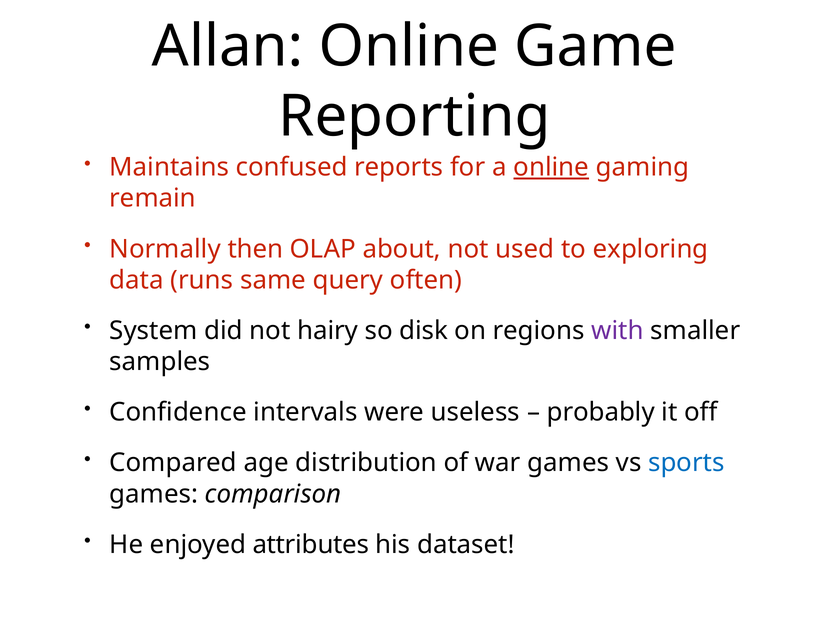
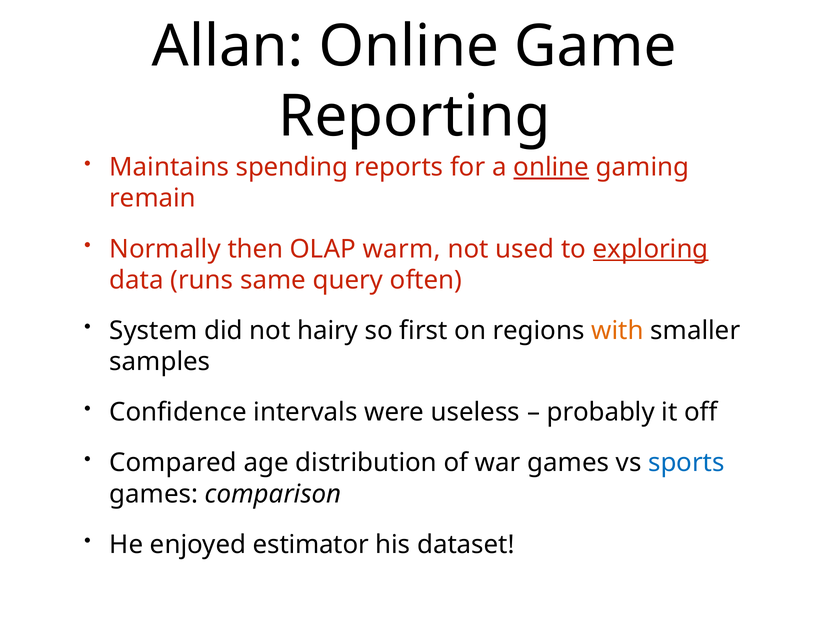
confused: confused -> spending
about: about -> warm
exploring underline: none -> present
disk: disk -> first
with colour: purple -> orange
attributes: attributes -> estimator
